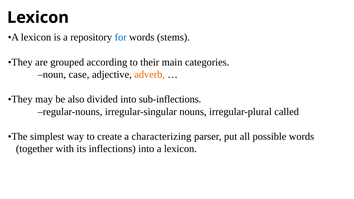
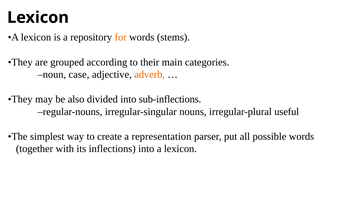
for colour: blue -> orange
called: called -> useful
characterizing: characterizing -> representation
